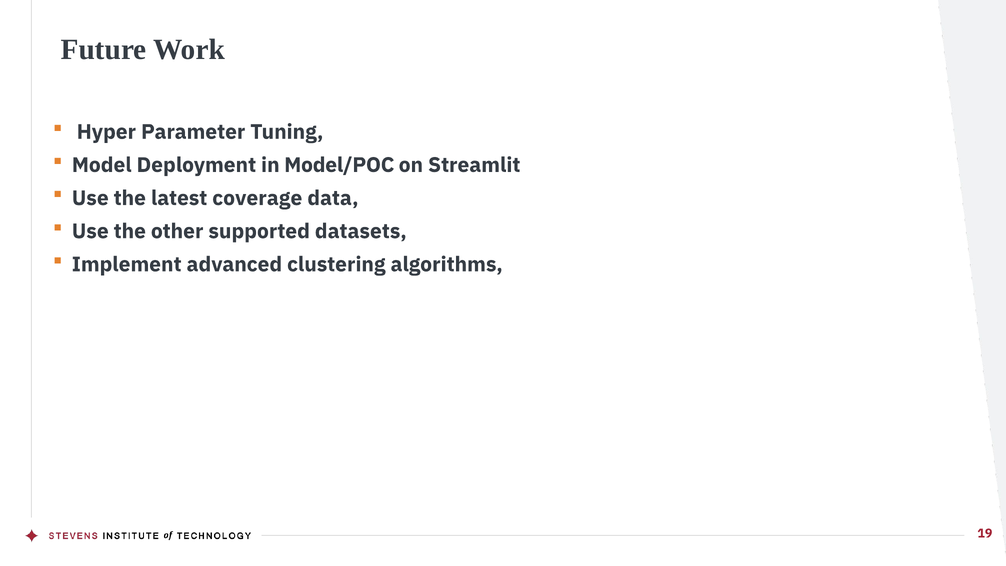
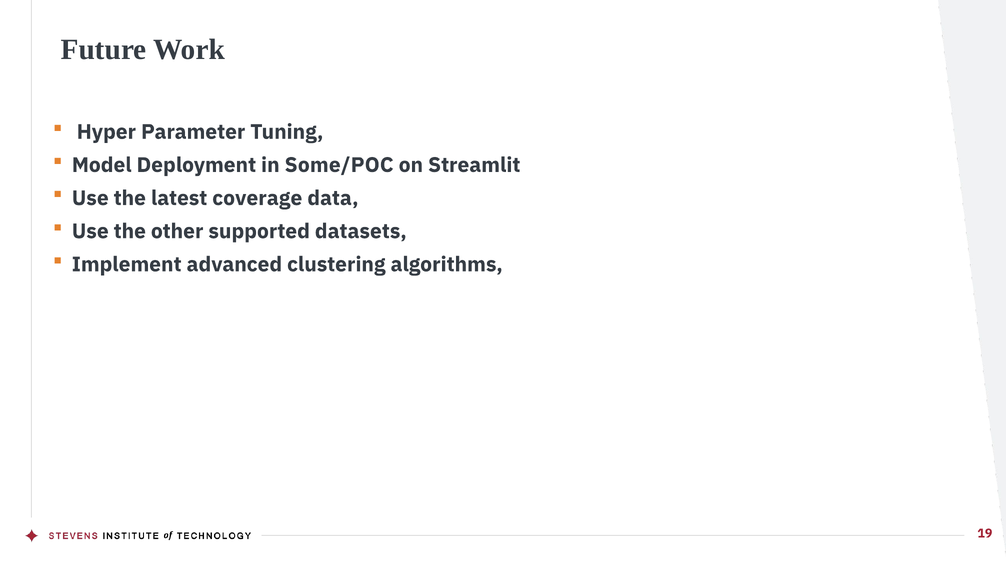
Model/POC: Model/POC -> Some/POC
